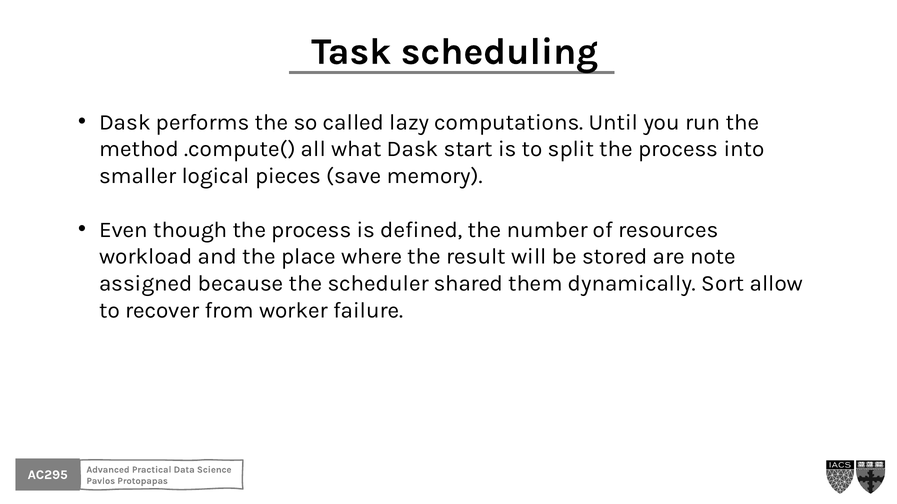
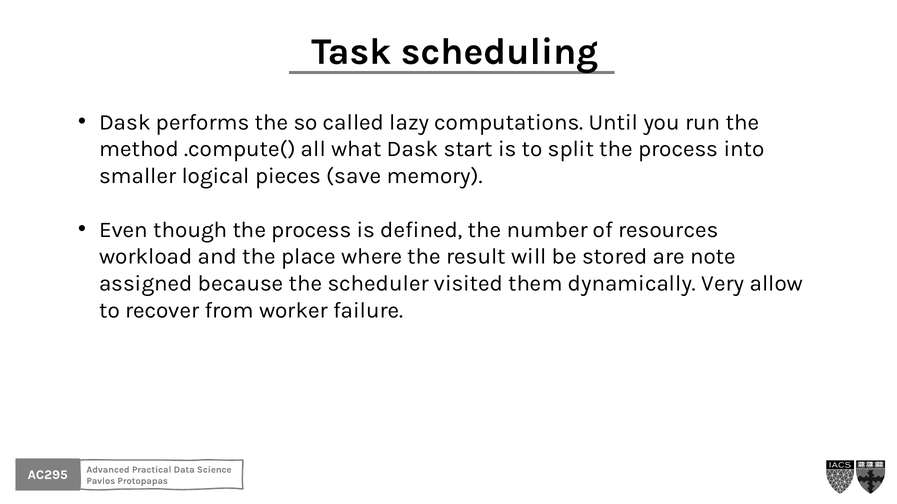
shared: shared -> visited
Sort: Sort -> Very
